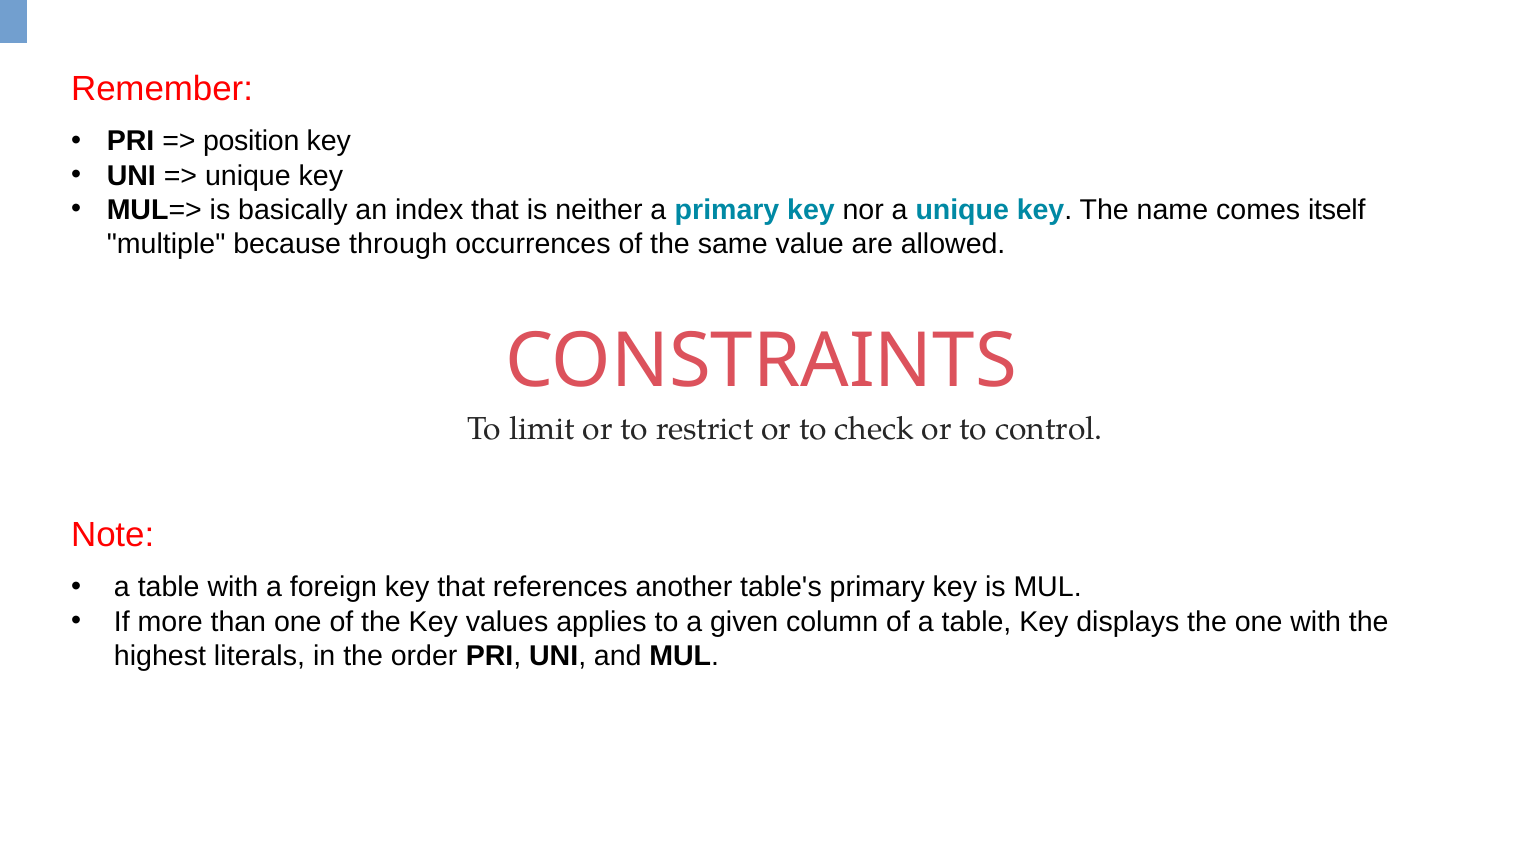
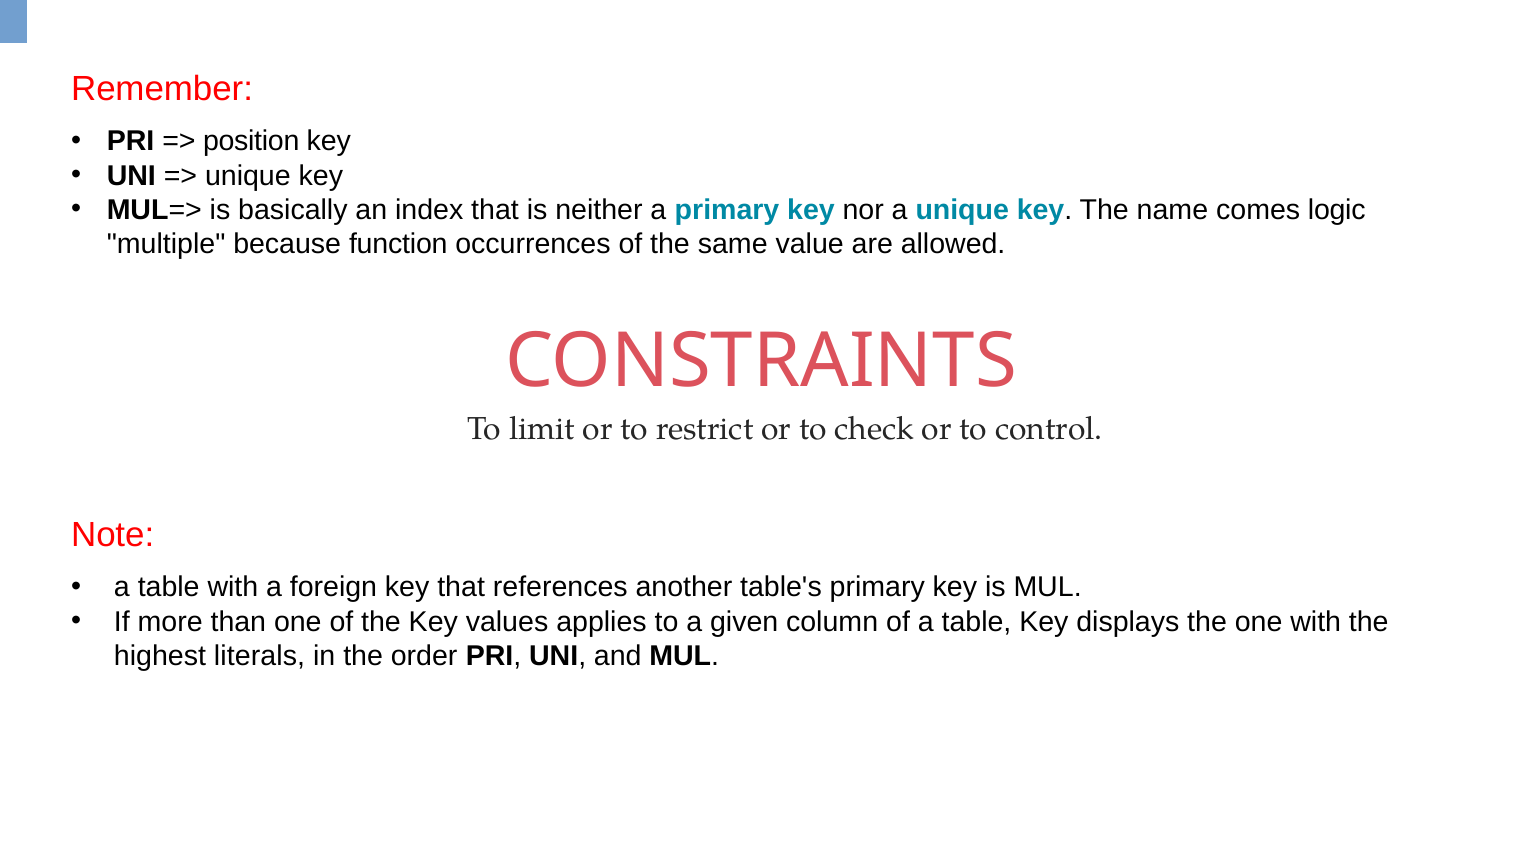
itself: itself -> logic
through: through -> function
